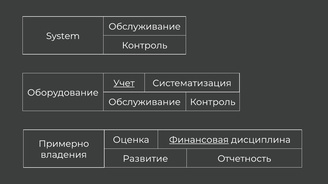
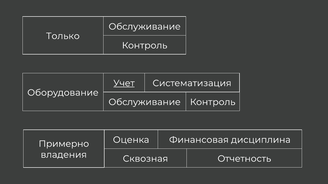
System: System -> Только
Финансовая underline: present -> none
Развитие: Развитие -> Сквозная
